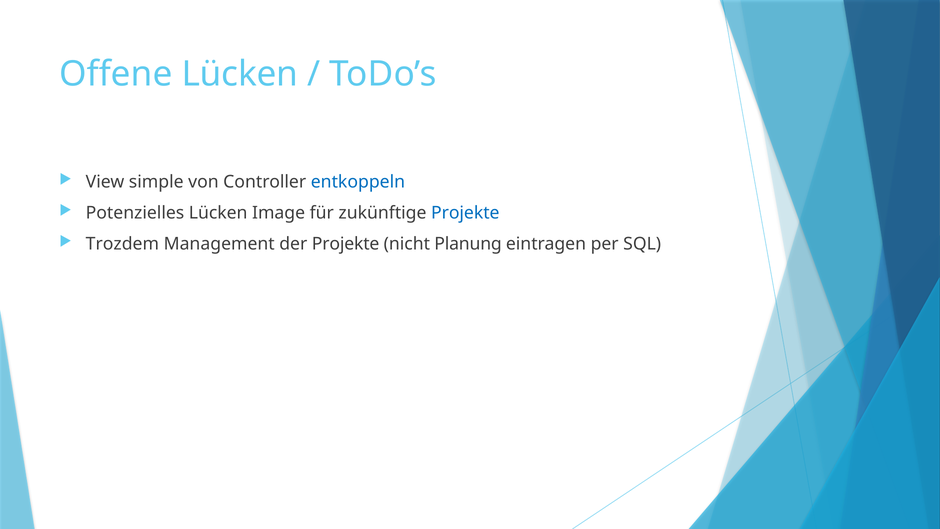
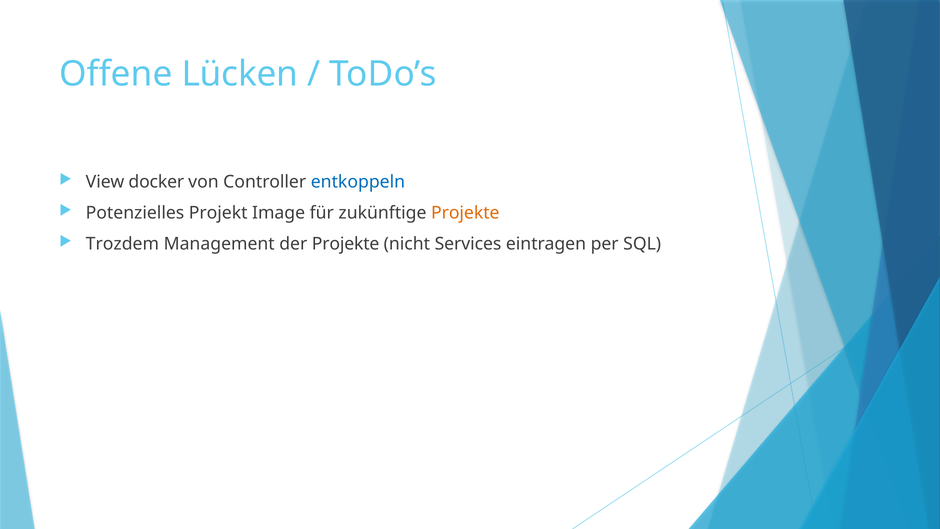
simple: simple -> docker
Potenzielles Lücken: Lücken -> Projekt
Projekte at (465, 213) colour: blue -> orange
Planung: Planung -> Services
